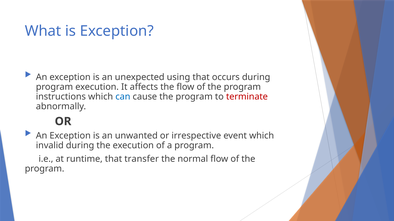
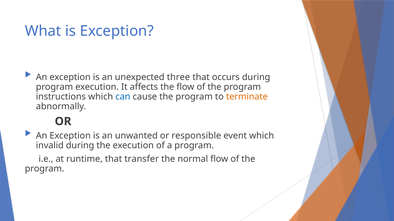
using: using -> three
terminate colour: red -> orange
irrespective: irrespective -> responsible
